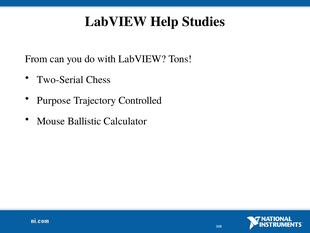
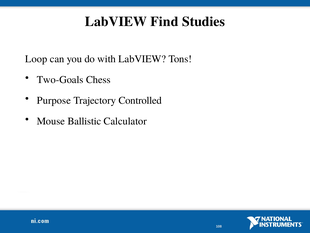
Help: Help -> Find
From: From -> Loop
Two-Serial: Two-Serial -> Two-Goals
